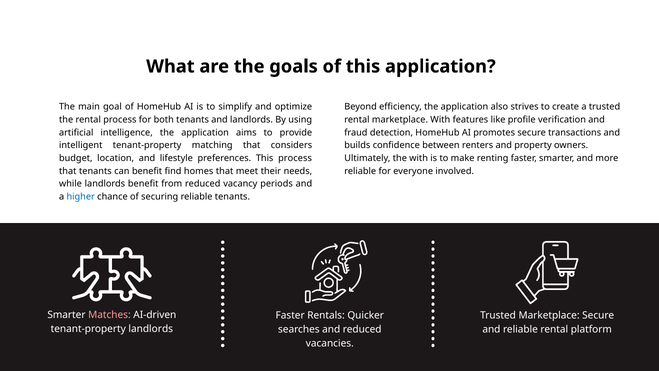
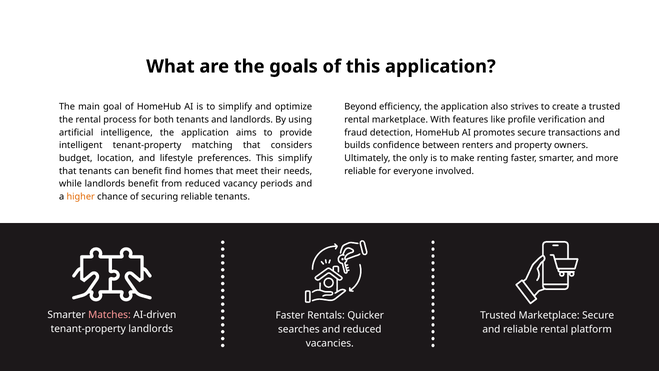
This process: process -> simplify
the with: with -> only
higher colour: blue -> orange
